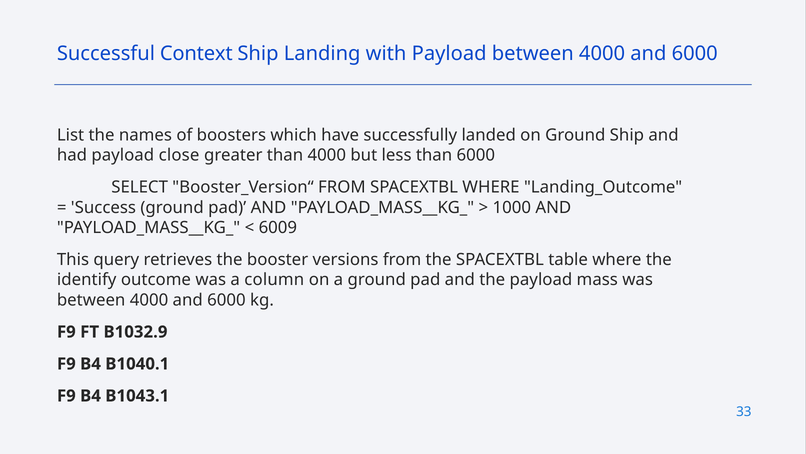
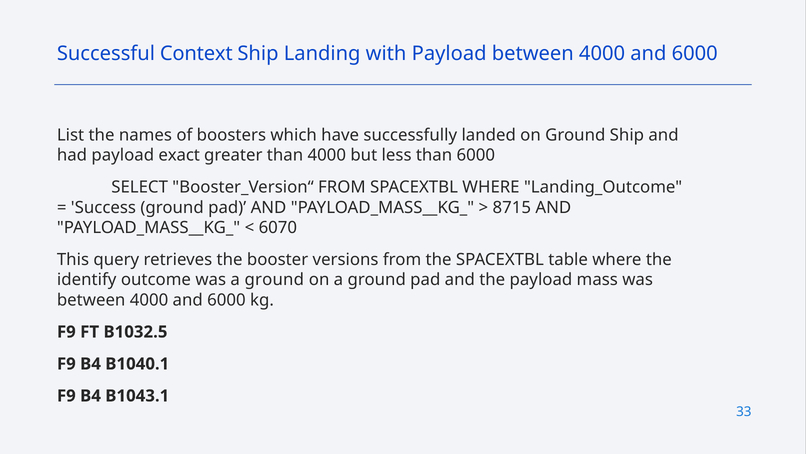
close: close -> exact
1000: 1000 -> 8715
6009: 6009 -> 6070
was a column: column -> ground
B1032.9: B1032.9 -> B1032.5
